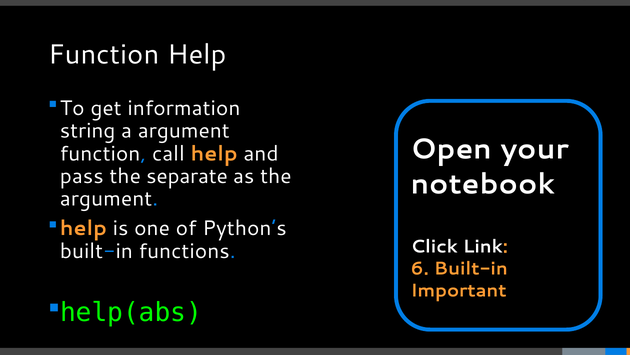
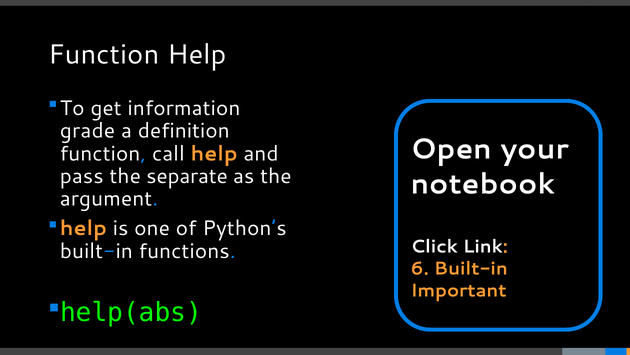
string: string -> grade
a argument: argument -> definition
